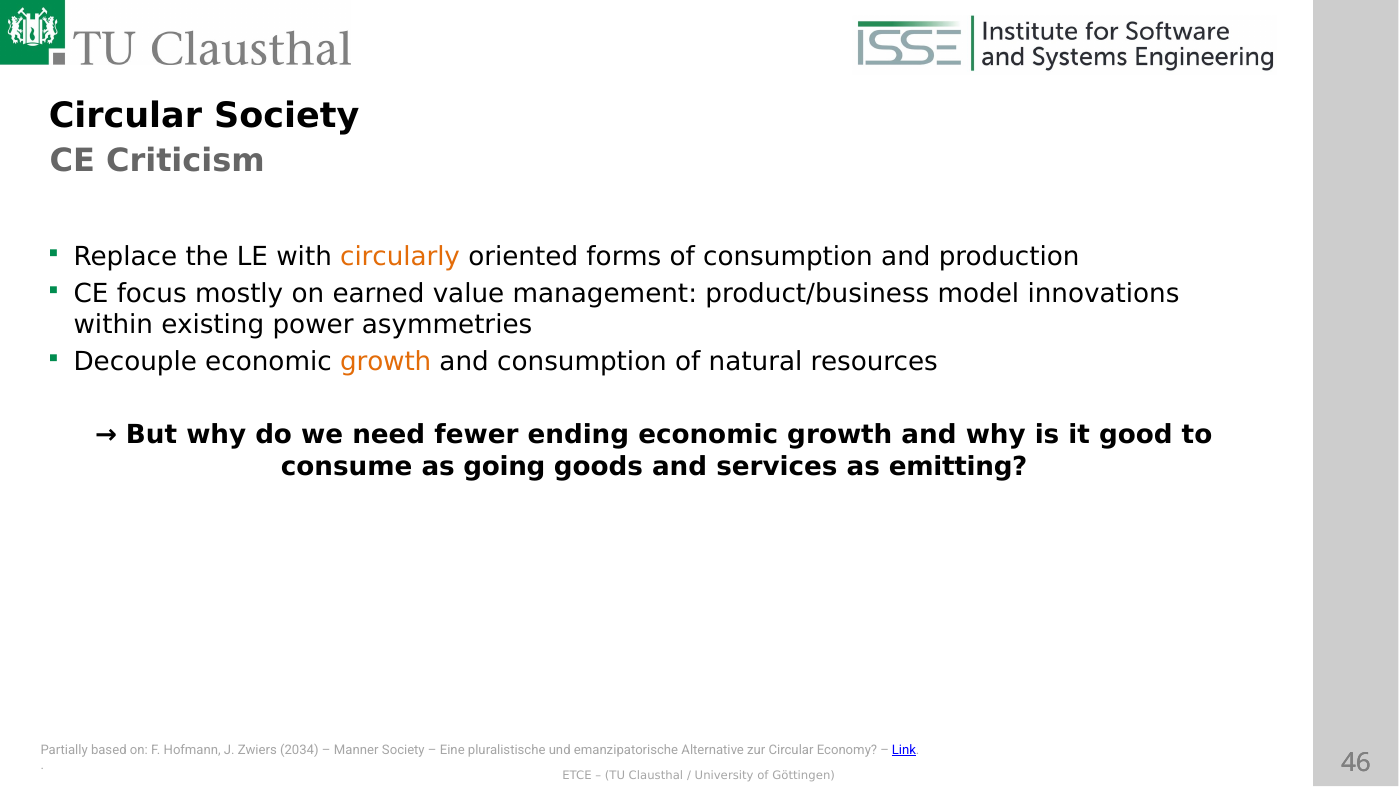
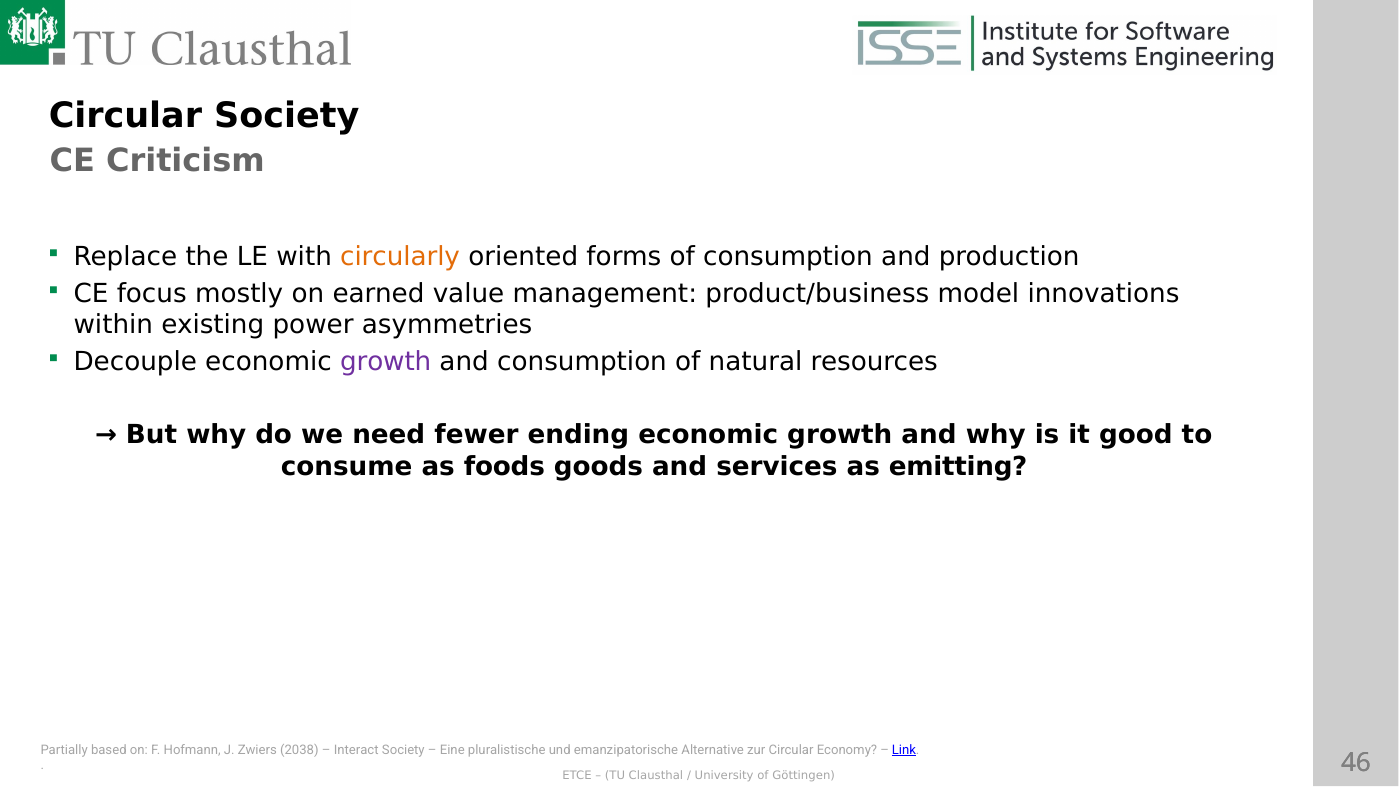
growth at (386, 362) colour: orange -> purple
going: going -> foods
2034: 2034 -> 2038
Manner: Manner -> Interact
